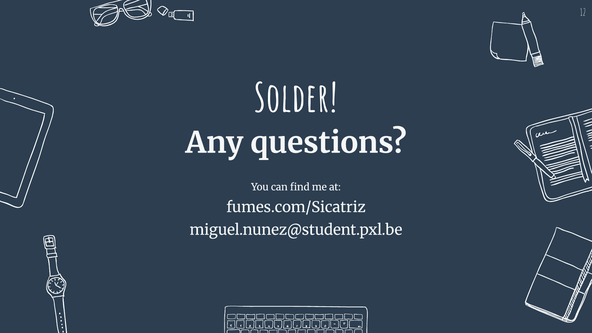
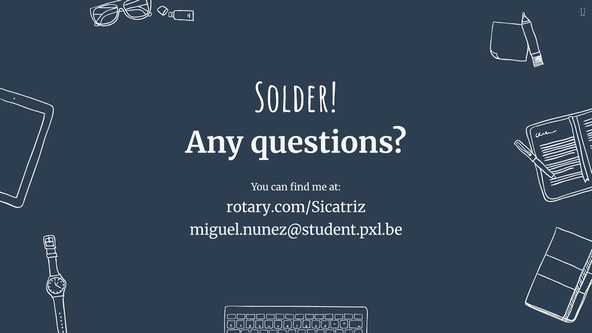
fumes.com/Sicatriz: fumes.com/Sicatriz -> rotary.com/Sicatriz
